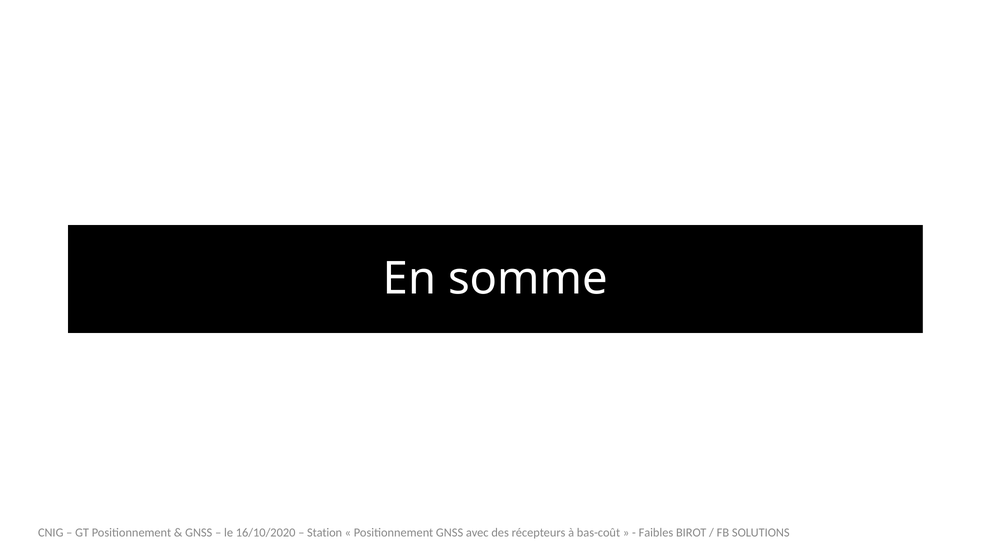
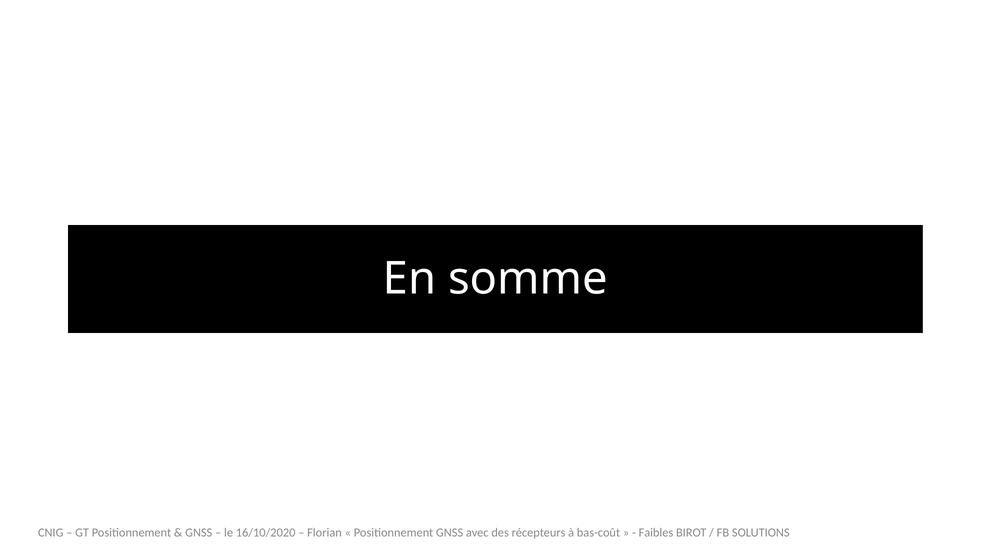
Station: Station -> Florian
